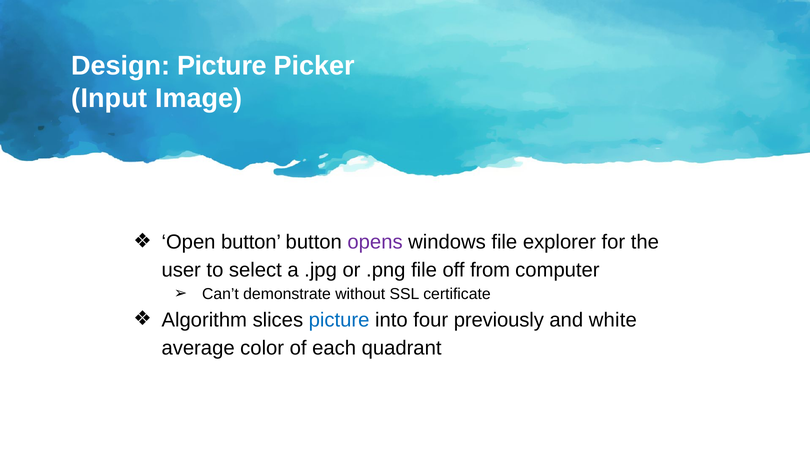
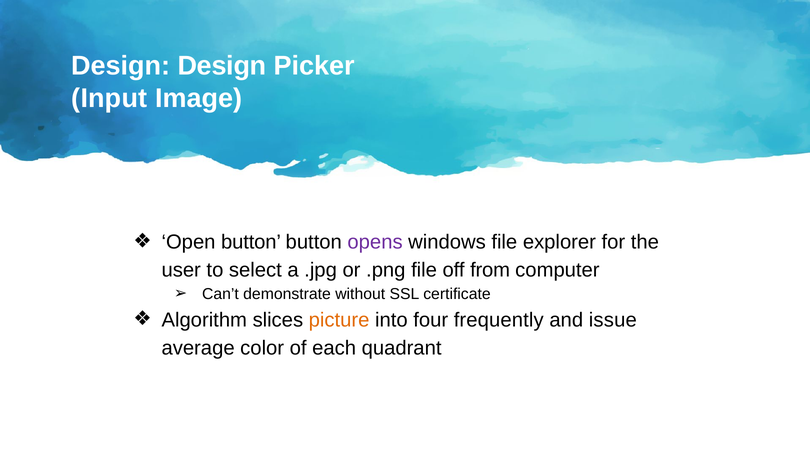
Design Picture: Picture -> Design
picture at (339, 320) colour: blue -> orange
previously: previously -> frequently
white: white -> issue
